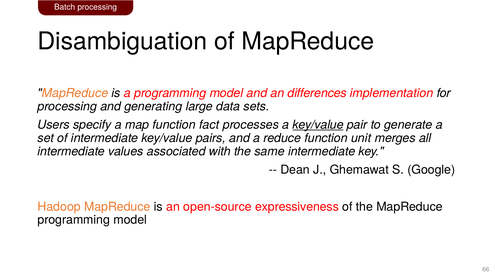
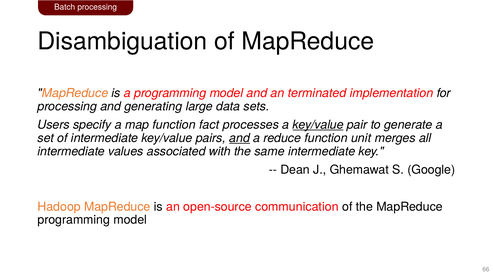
differences: differences -> terminated
and at (240, 138) underline: none -> present
expressiveness: expressiveness -> communication
